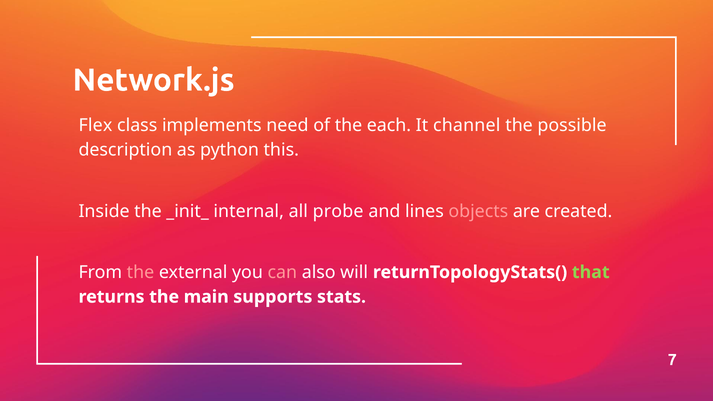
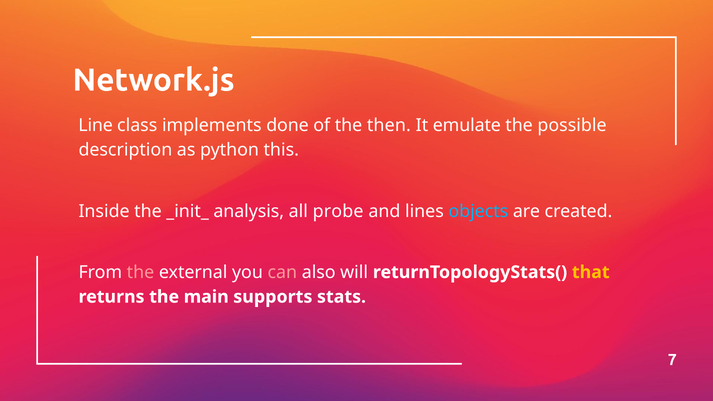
Flex: Flex -> Line
need: need -> done
each: each -> then
channel: channel -> emulate
internal: internal -> analysis
objects colour: pink -> light blue
that colour: light green -> yellow
